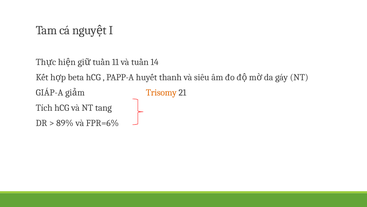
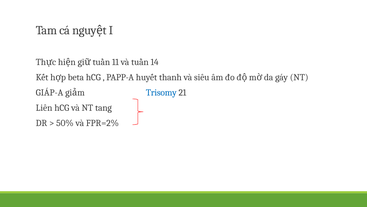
Trisomy colour: orange -> blue
Tích: Tích -> Liên
89%: 89% -> 50%
FPR=6%: FPR=6% -> FPR=2%
